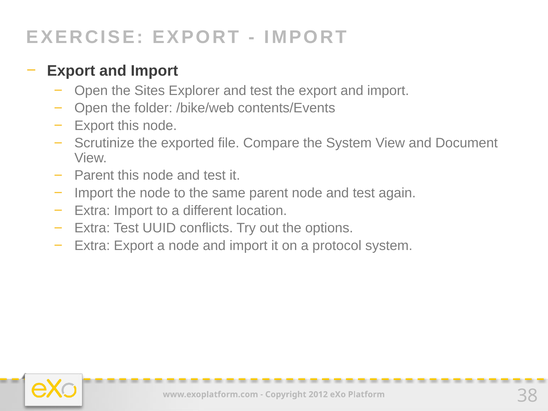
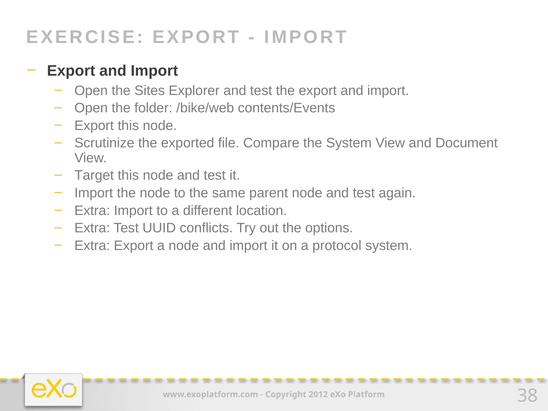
Parent at (94, 175): Parent -> Target
